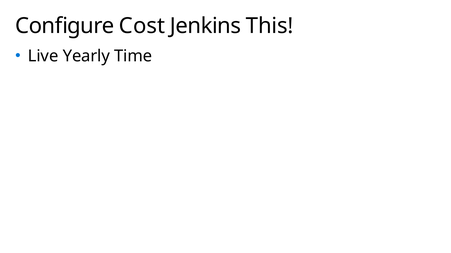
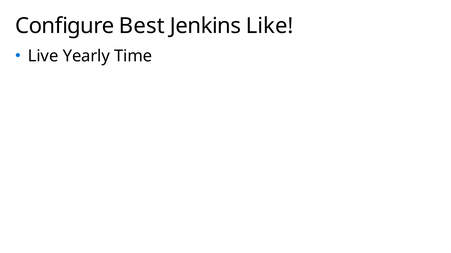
Cost: Cost -> Best
This: This -> Like
